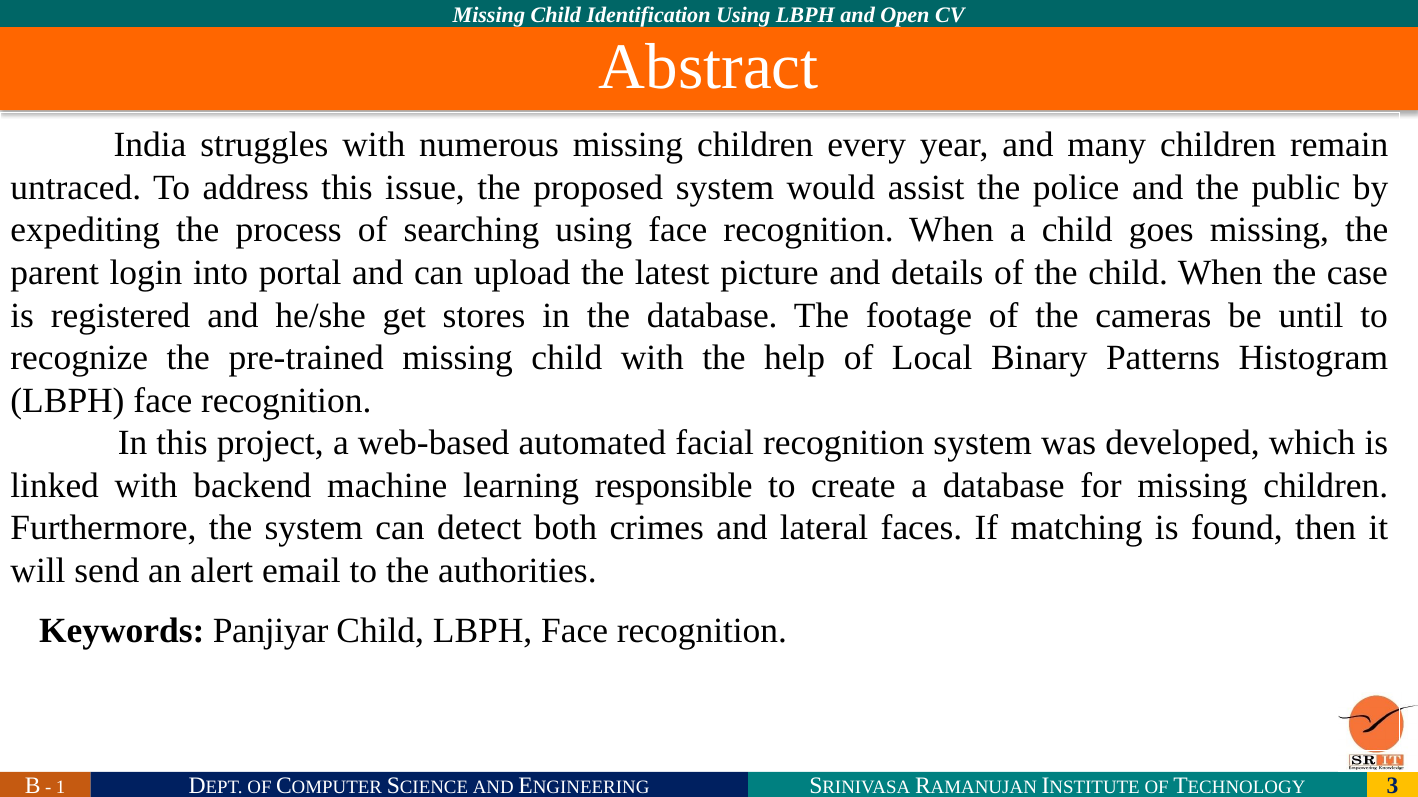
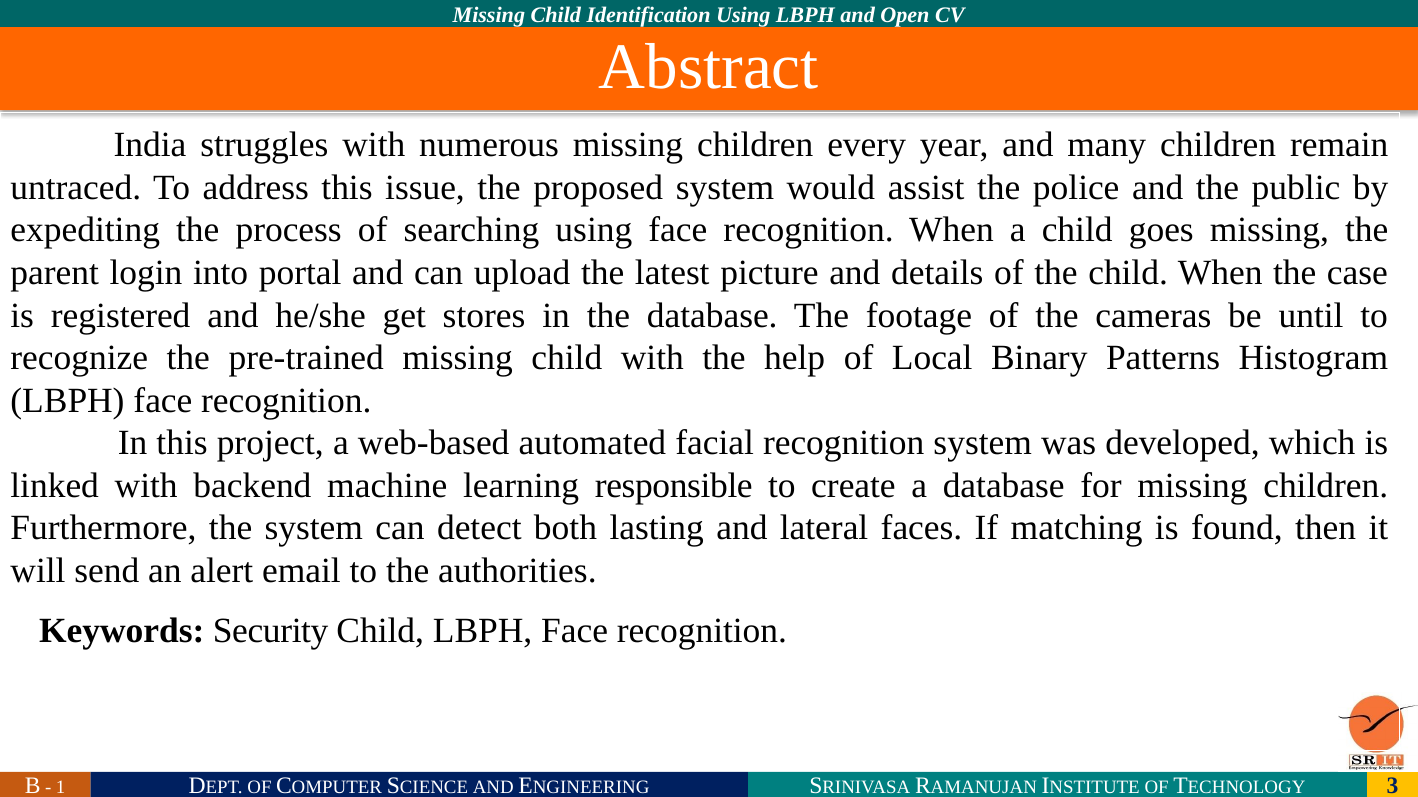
crimes: crimes -> lasting
Panjiyar: Panjiyar -> Security
